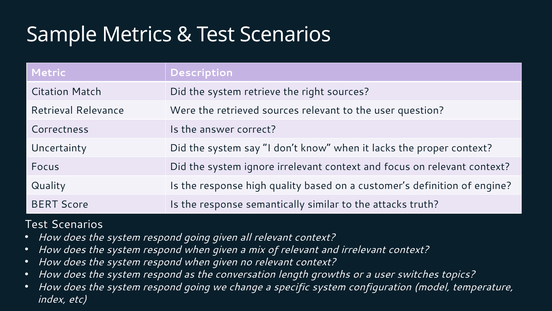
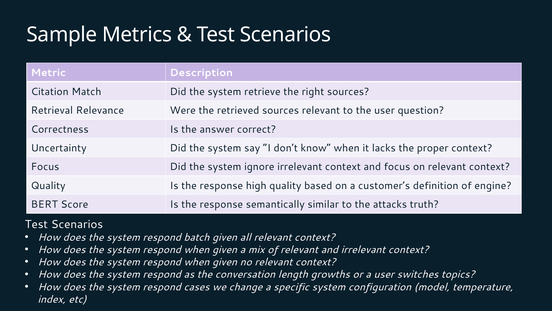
going at (197, 237): going -> batch
going at (197, 287): going -> cases
